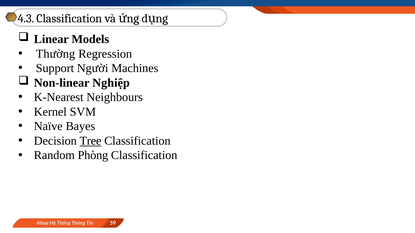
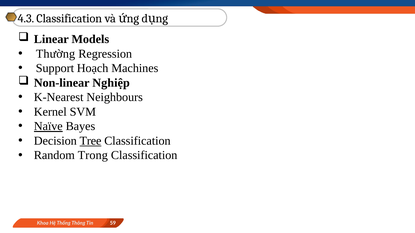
Người: Người -> Hoạch
Naïve underline: none -> present
Phòng: Phòng -> Trong
